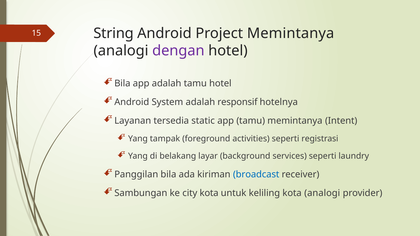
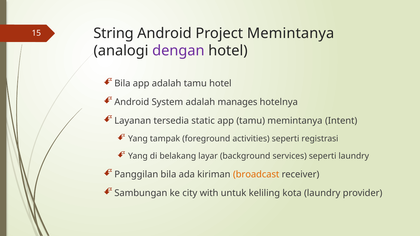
responsif: responsif -> manages
broadcast colour: blue -> orange
city kota: kota -> with
kota analogi: analogi -> laundry
